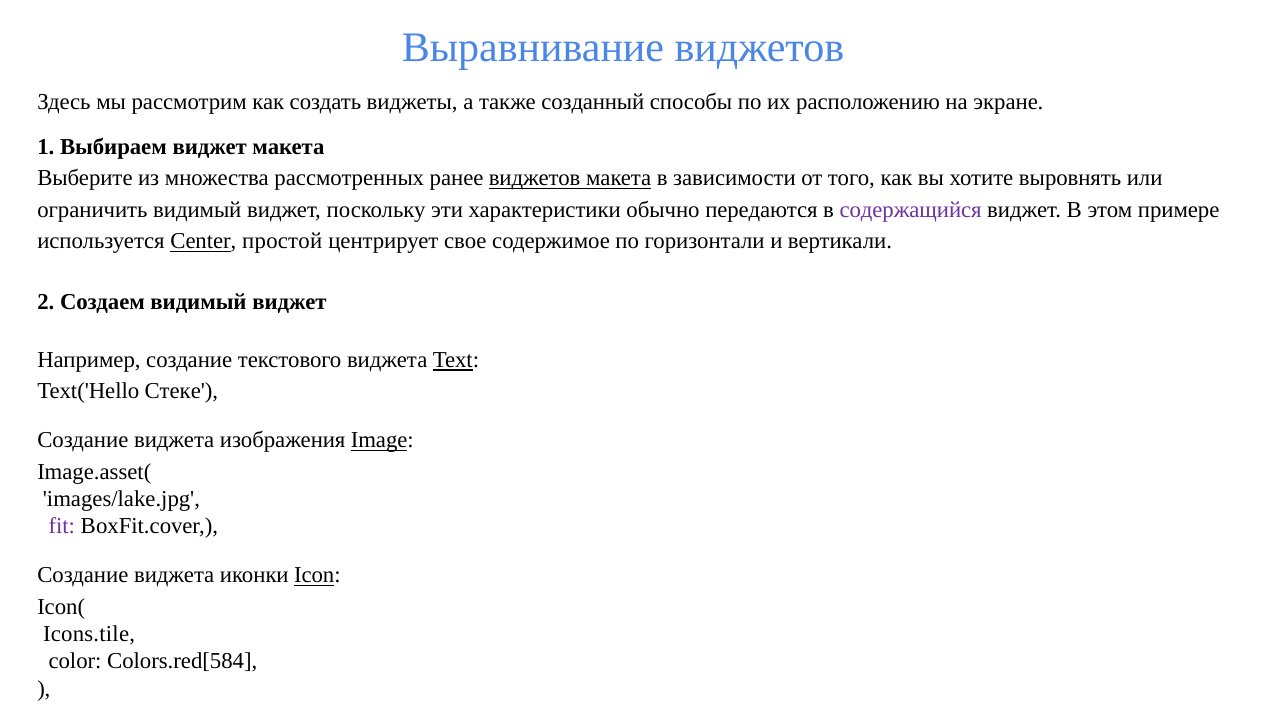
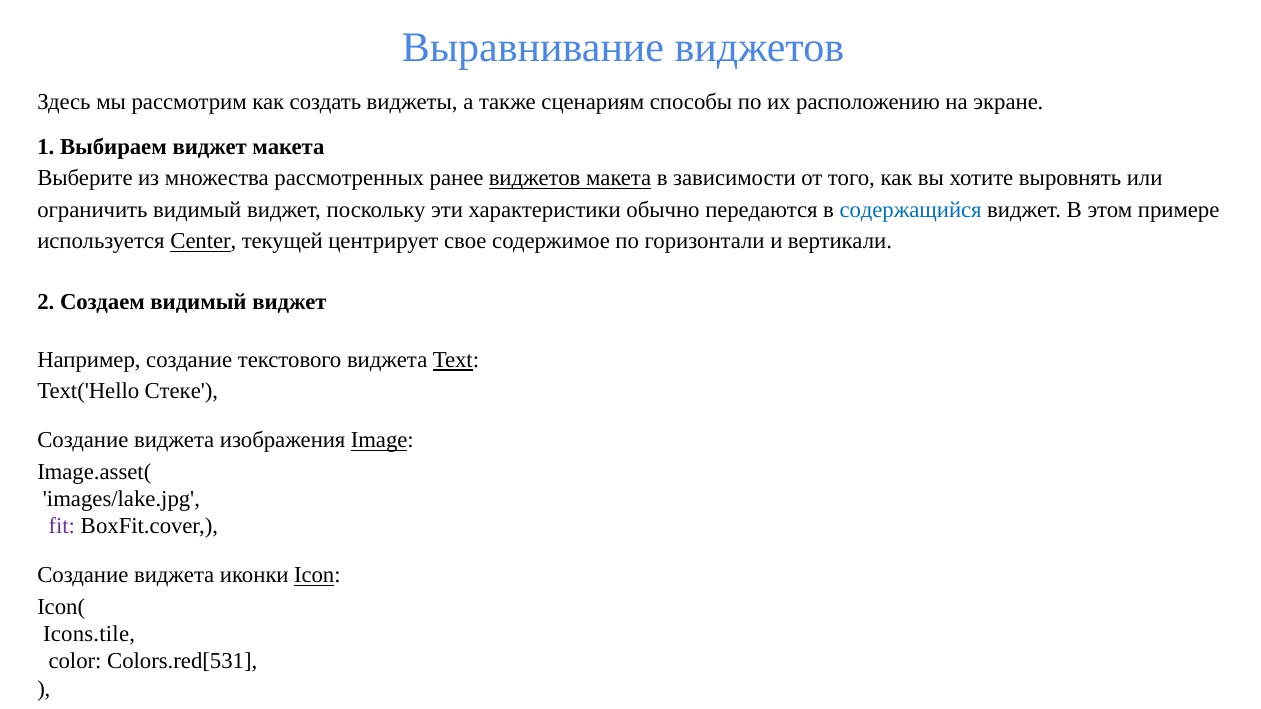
созданный: созданный -> сценариям
содержащийся colour: purple -> blue
простой: простой -> текущей
Colors.red[584: Colors.red[584 -> Colors.red[531
